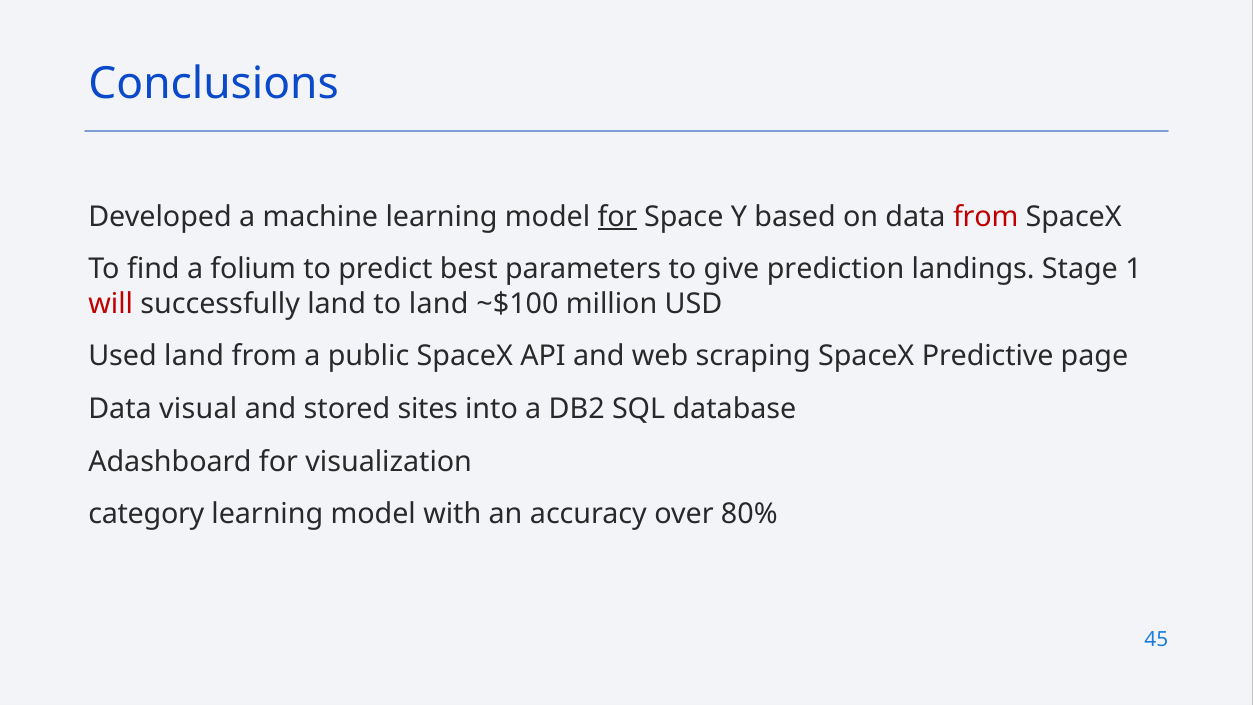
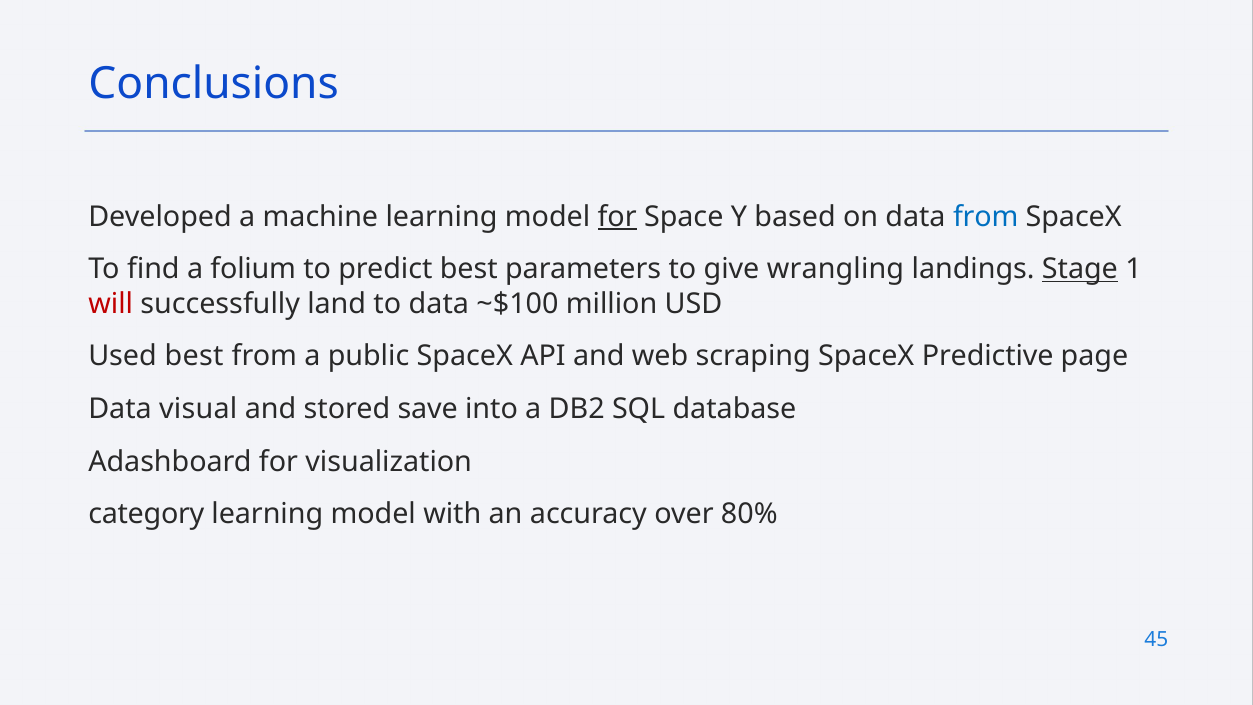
from at (986, 217) colour: red -> blue
prediction: prediction -> wrangling
Stage underline: none -> present
to land: land -> data
Used land: land -> best
sites: sites -> save
